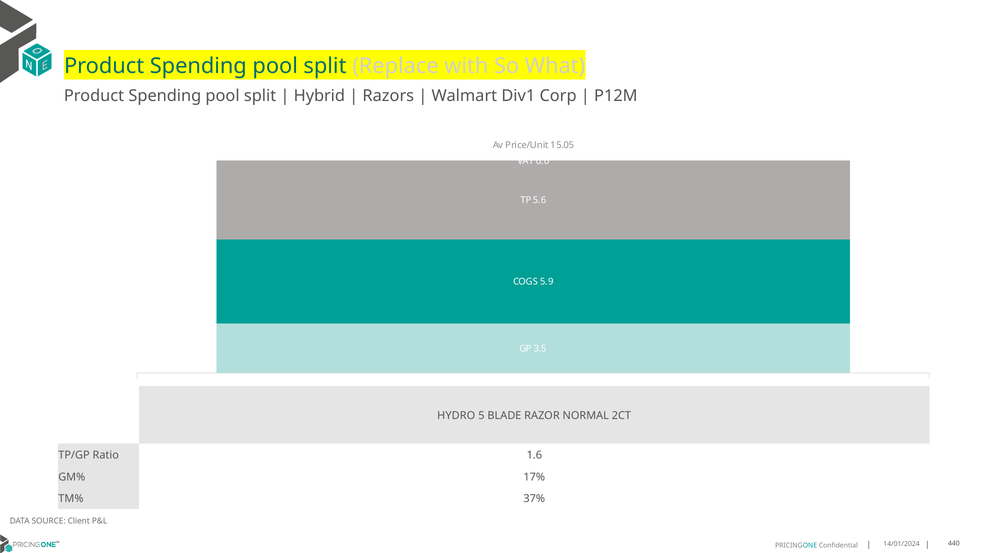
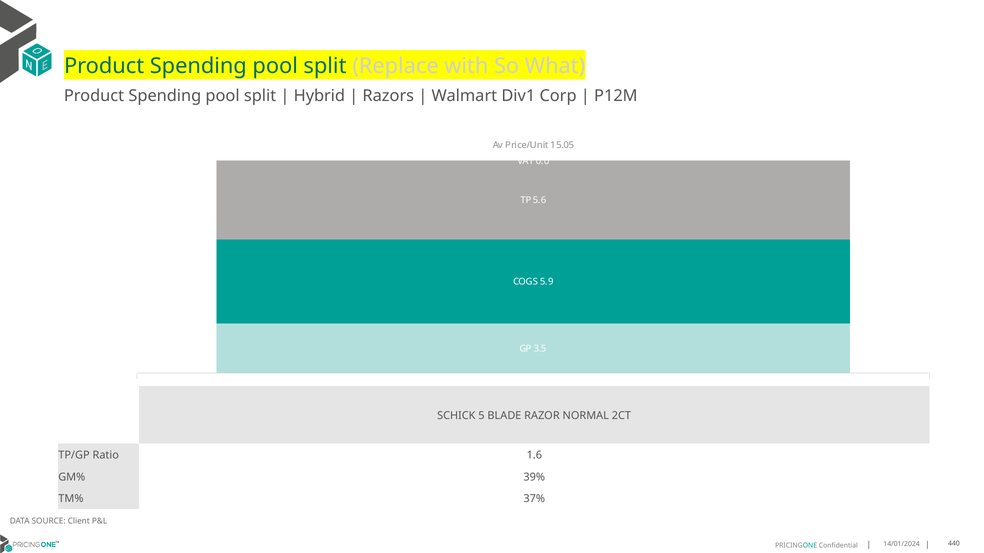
HYDRO: HYDRO -> SCHICK
17%: 17% -> 39%
